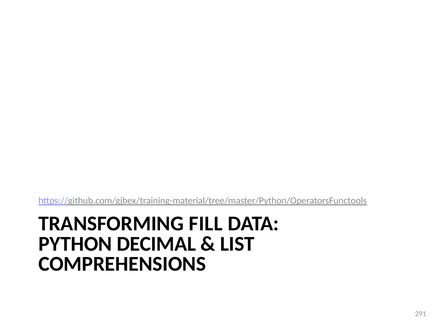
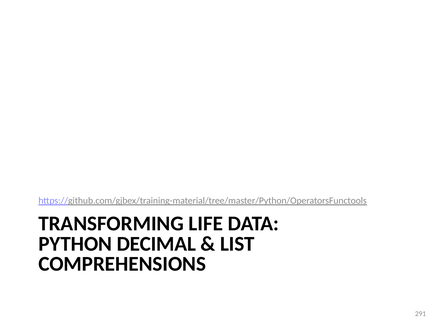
FILL: FILL -> LIFE
